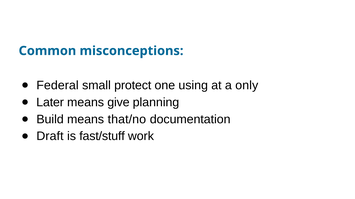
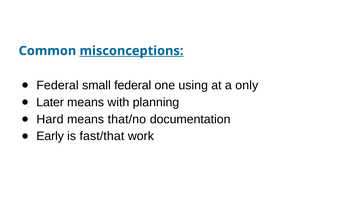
misconceptions underline: none -> present
small protect: protect -> federal
give: give -> with
Build: Build -> Hard
Draft: Draft -> Early
fast/stuff: fast/stuff -> fast/that
